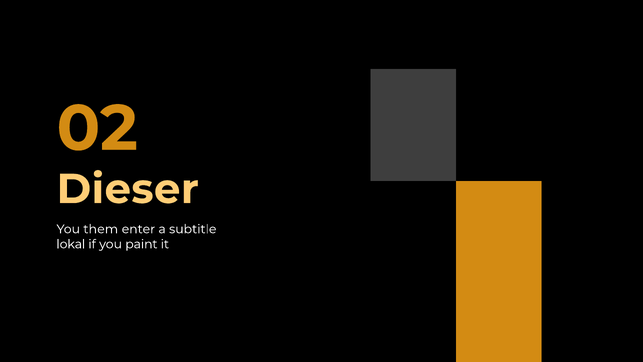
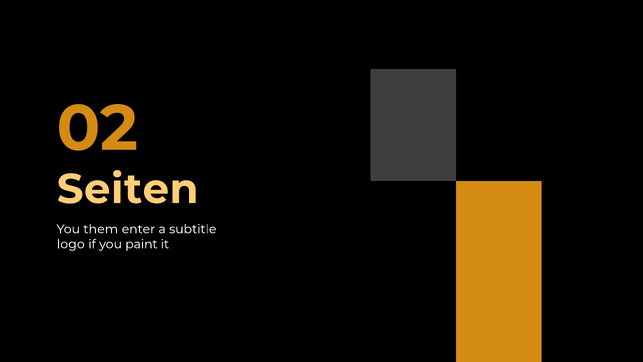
Dieser: Dieser -> Seiten
lokal: lokal -> logo
